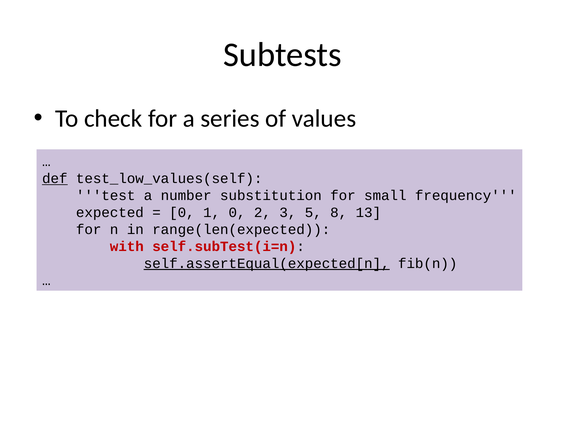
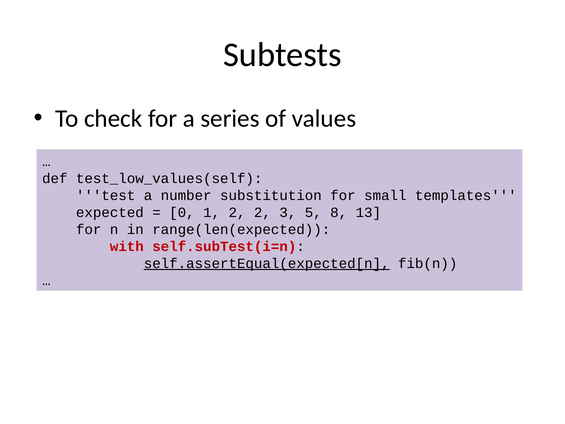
def underline: present -> none
frequency: frequency -> templates
1 0: 0 -> 2
